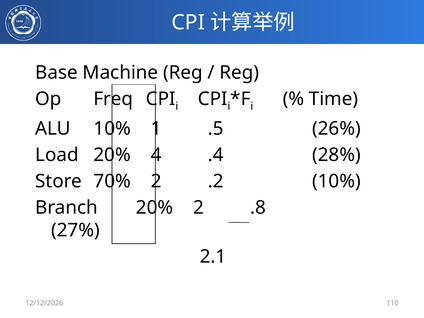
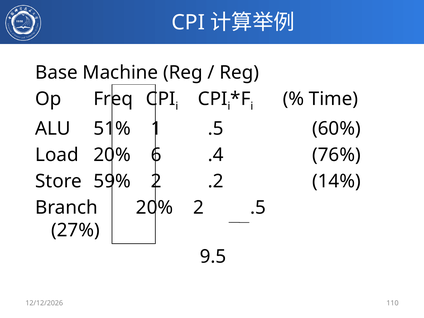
ALU 10%: 10% -> 51%
26%: 26% -> 60%
4: 4 -> 6
28%: 28% -> 76%
70%: 70% -> 59%
.2 10%: 10% -> 14%
2 .8: .8 -> .5
2.1: 2.1 -> 9.5
